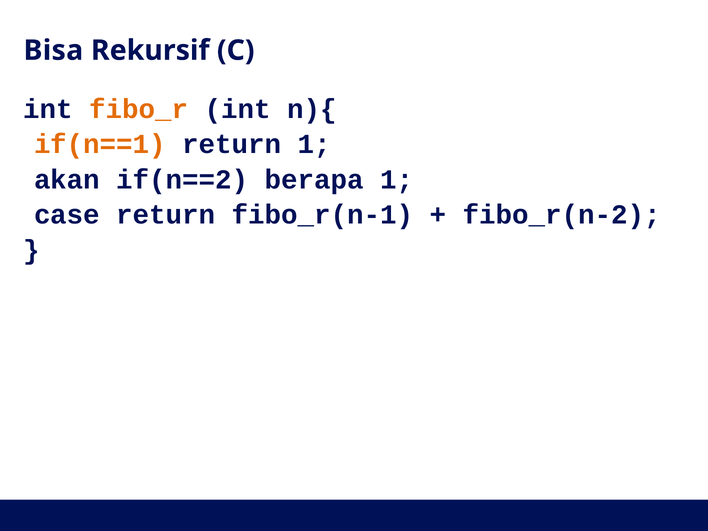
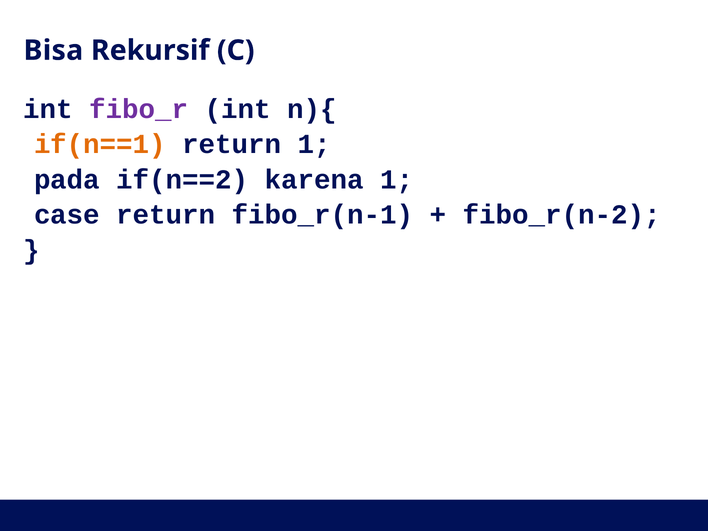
fibo_r colour: orange -> purple
akan: akan -> pada
berapa: berapa -> karena
